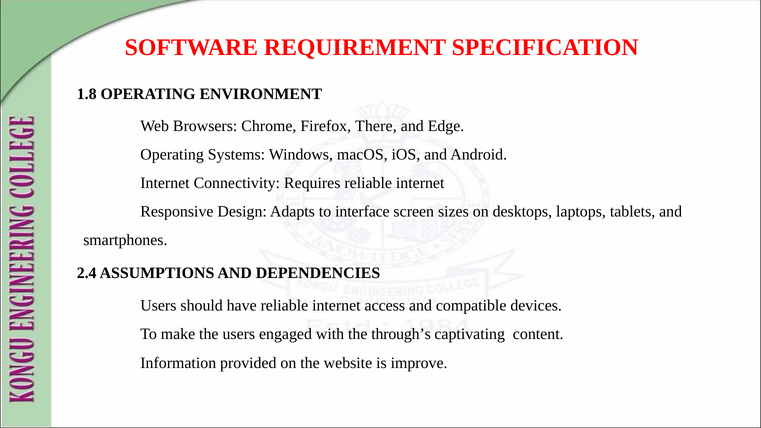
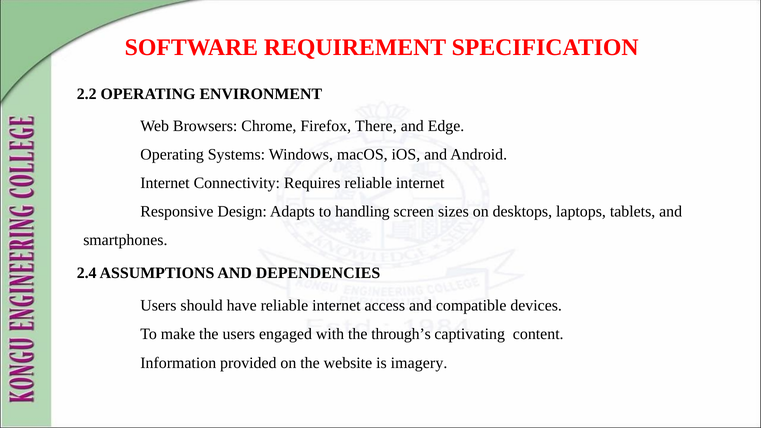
1.8: 1.8 -> 2.2
interface: interface -> handling
improve: improve -> imagery
